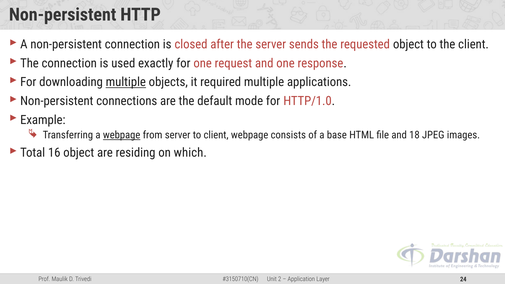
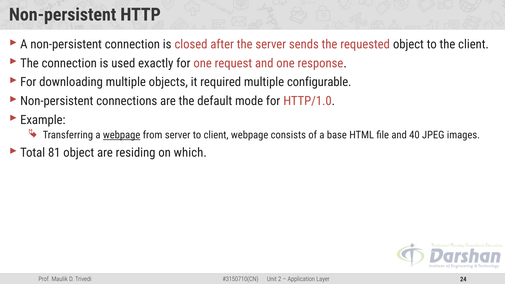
multiple at (126, 82) underline: present -> none
applications: applications -> configurable
18: 18 -> 40
16: 16 -> 81
